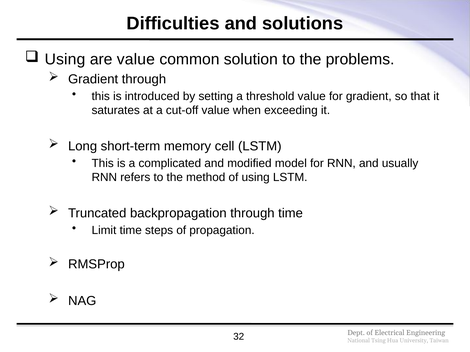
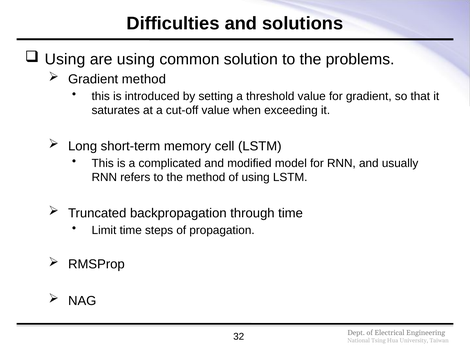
are value: value -> using
Gradient through: through -> method
